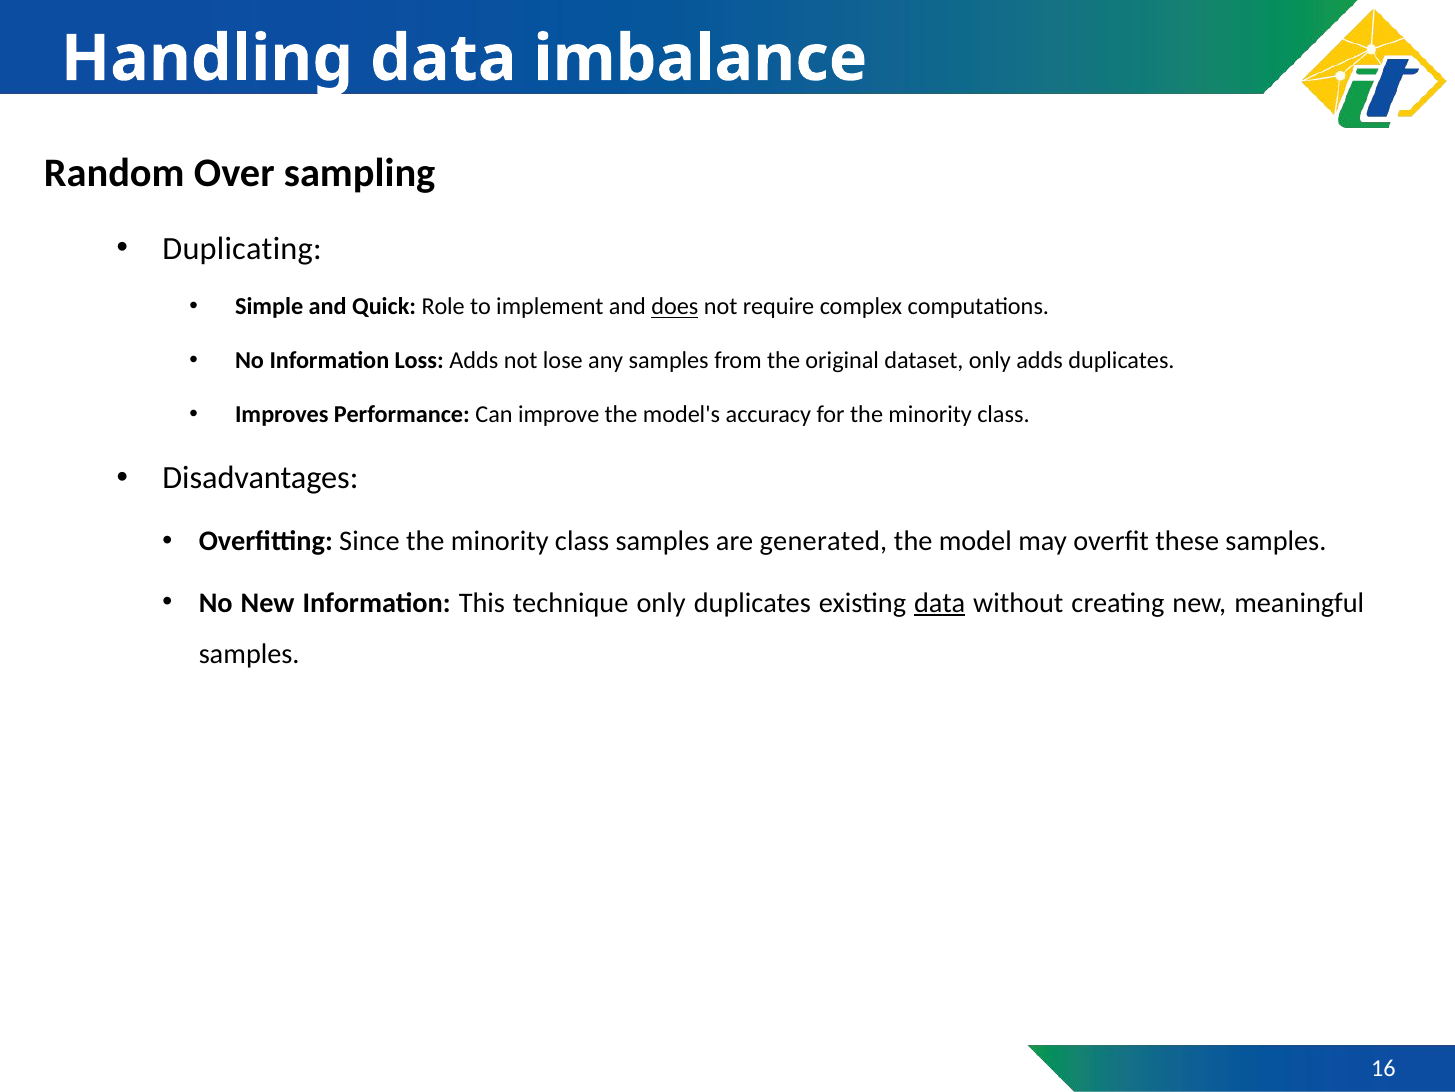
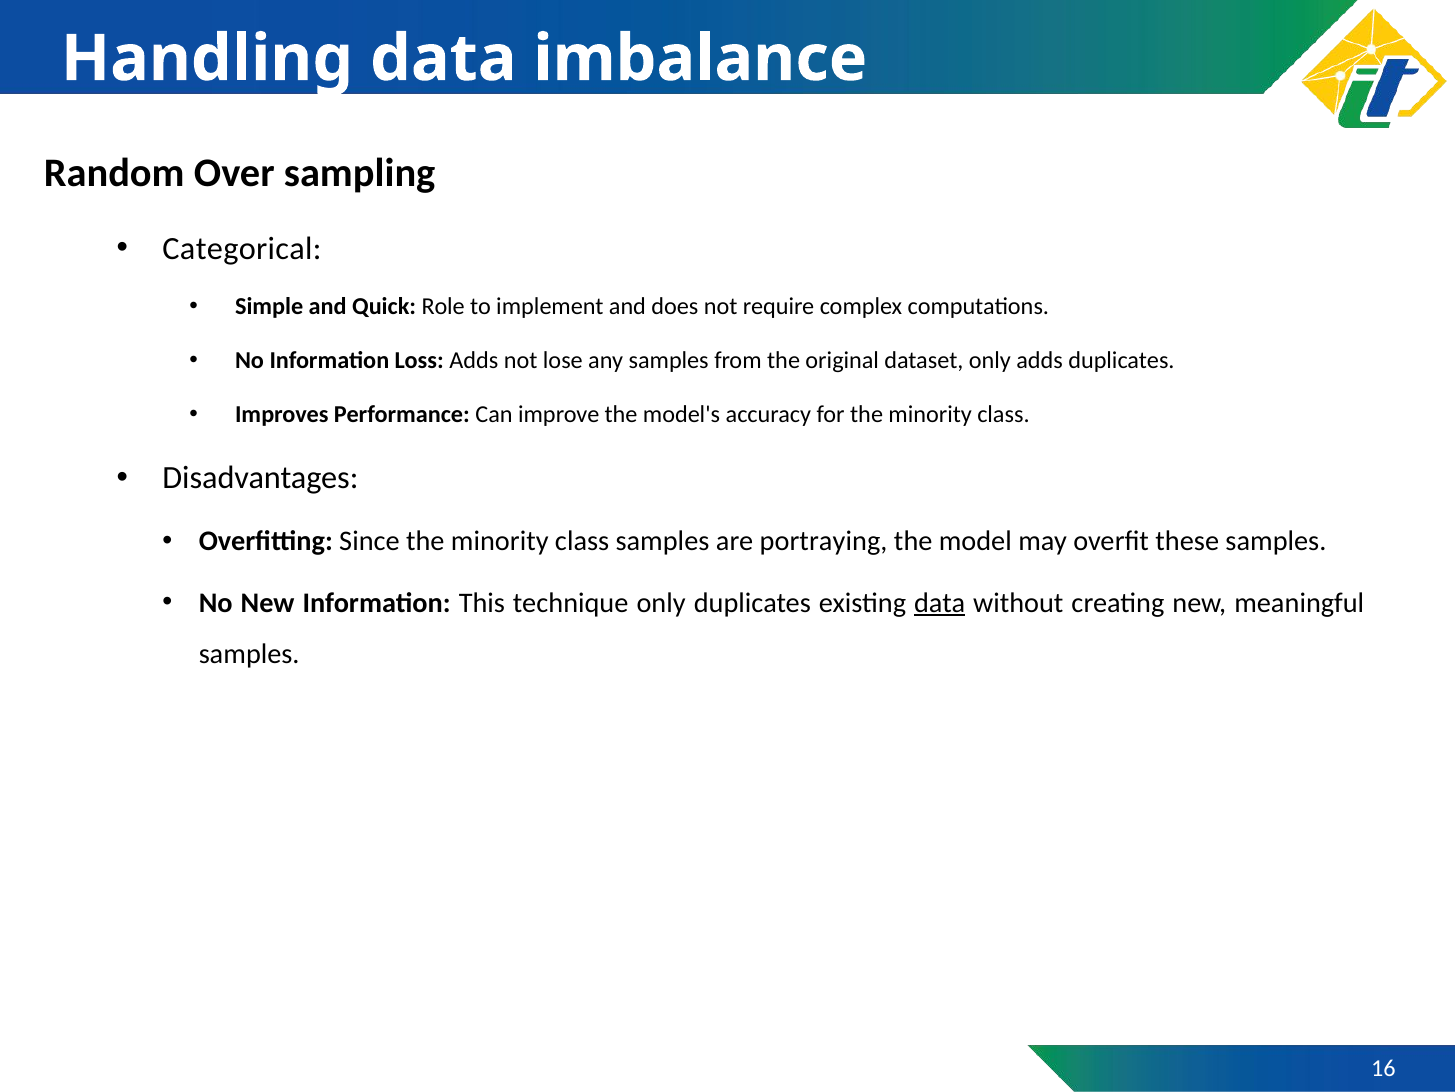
Duplicating: Duplicating -> Categorical
does underline: present -> none
generated: generated -> portraying
